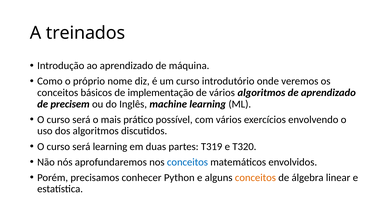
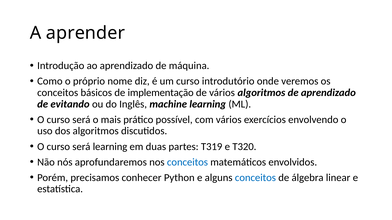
treinados: treinados -> aprender
precisem: precisem -> evitando
conceitos at (255, 178) colour: orange -> blue
